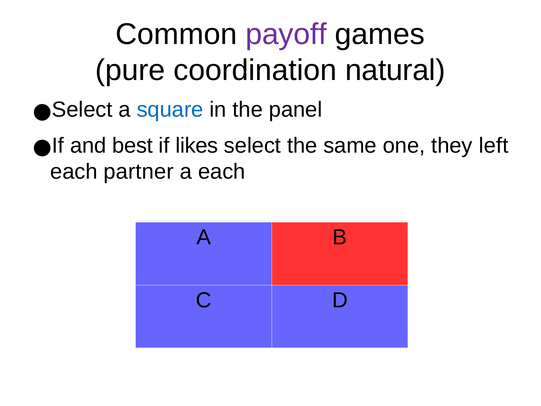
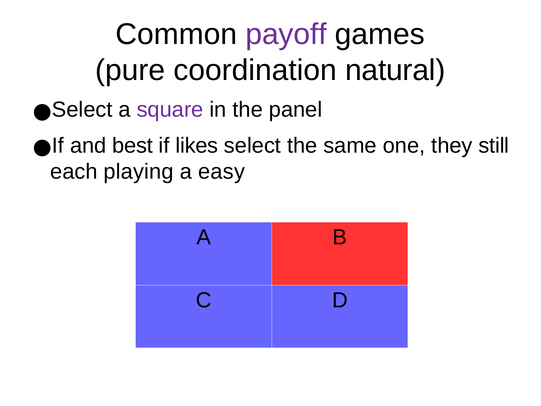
square colour: blue -> purple
left: left -> still
partner: partner -> playing
a each: each -> easy
